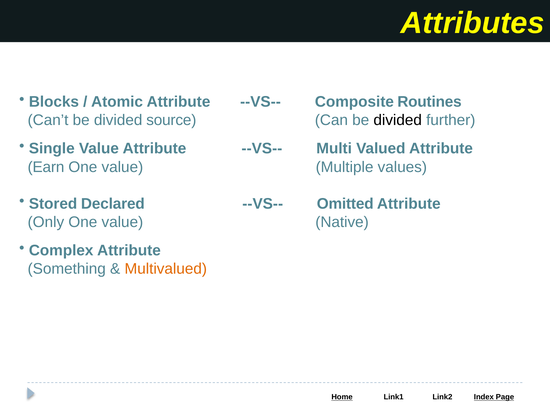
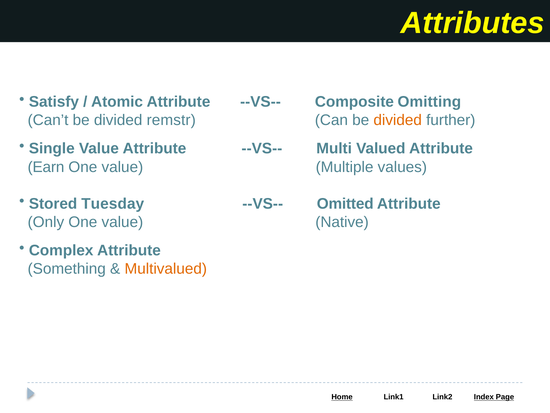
Blocks: Blocks -> Satisfy
Routines: Routines -> Omitting
source: source -> remstr
divided at (398, 120) colour: black -> orange
Declared: Declared -> Tuesday
